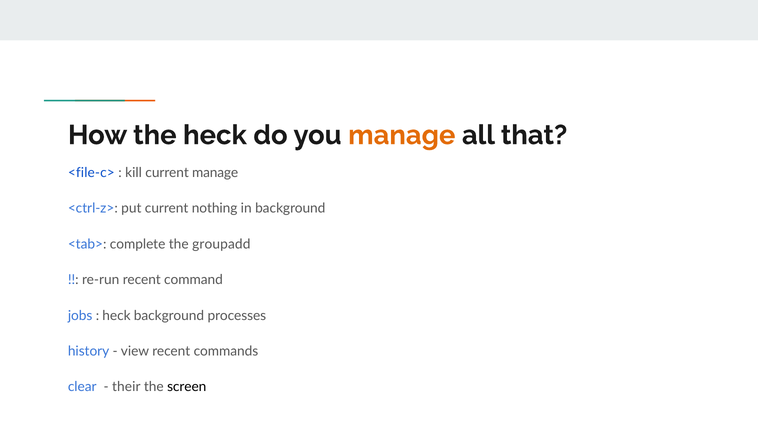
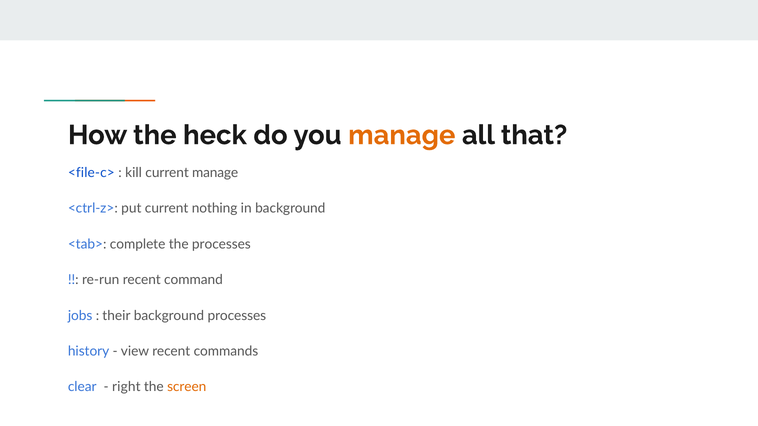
the groupadd: groupadd -> processes
heck at (116, 316): heck -> their
their: their -> right
screen colour: black -> orange
